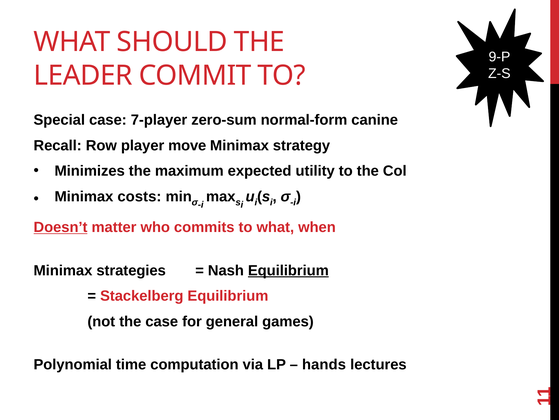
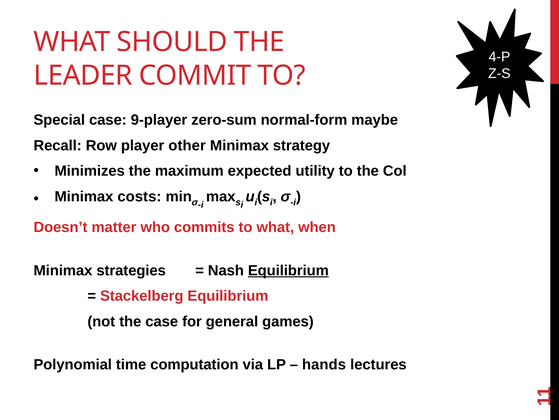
9-P: 9-P -> 4-P
7-player: 7-player -> 9-player
canine: canine -> maybe
move: move -> other
Doesn’t underline: present -> none
